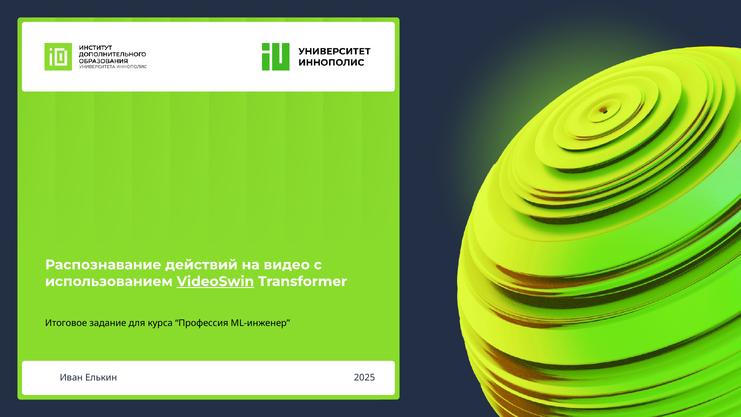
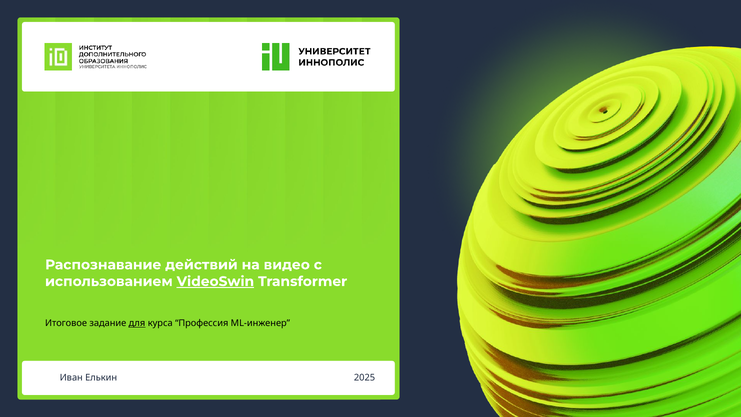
для underline: none -> present
